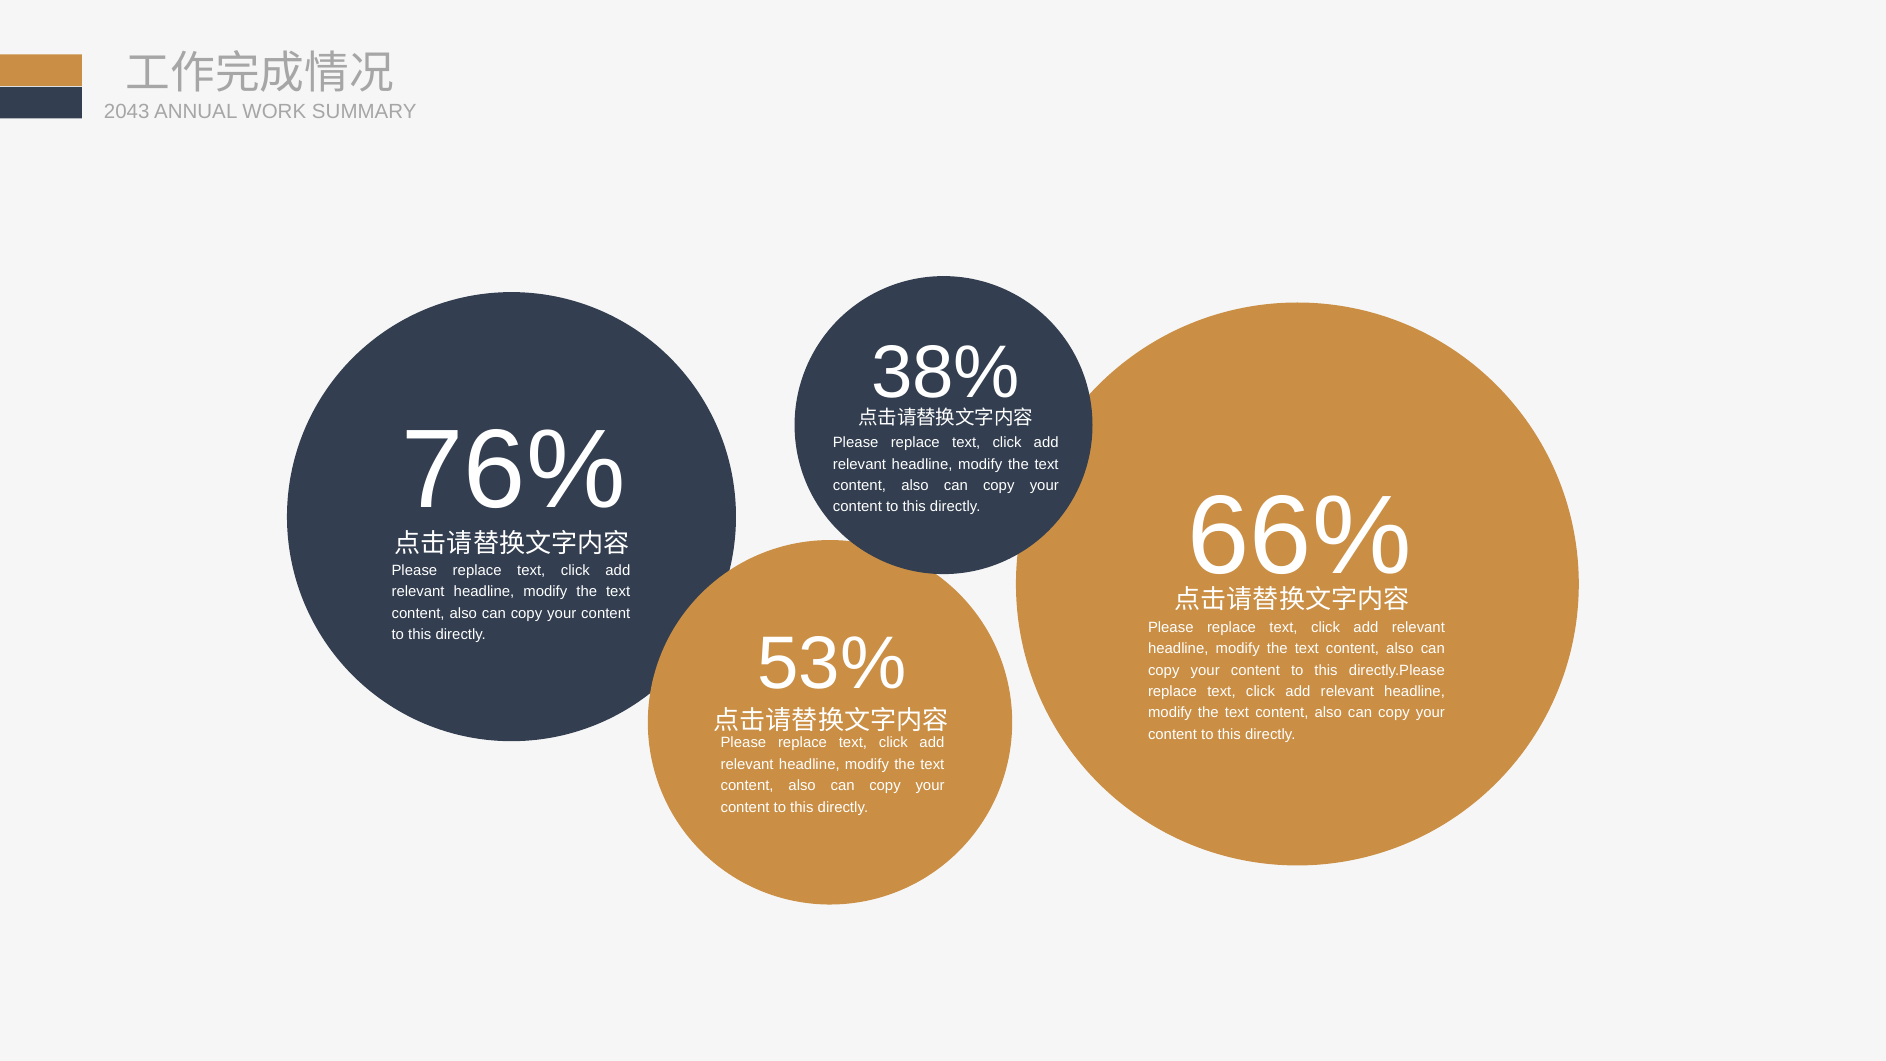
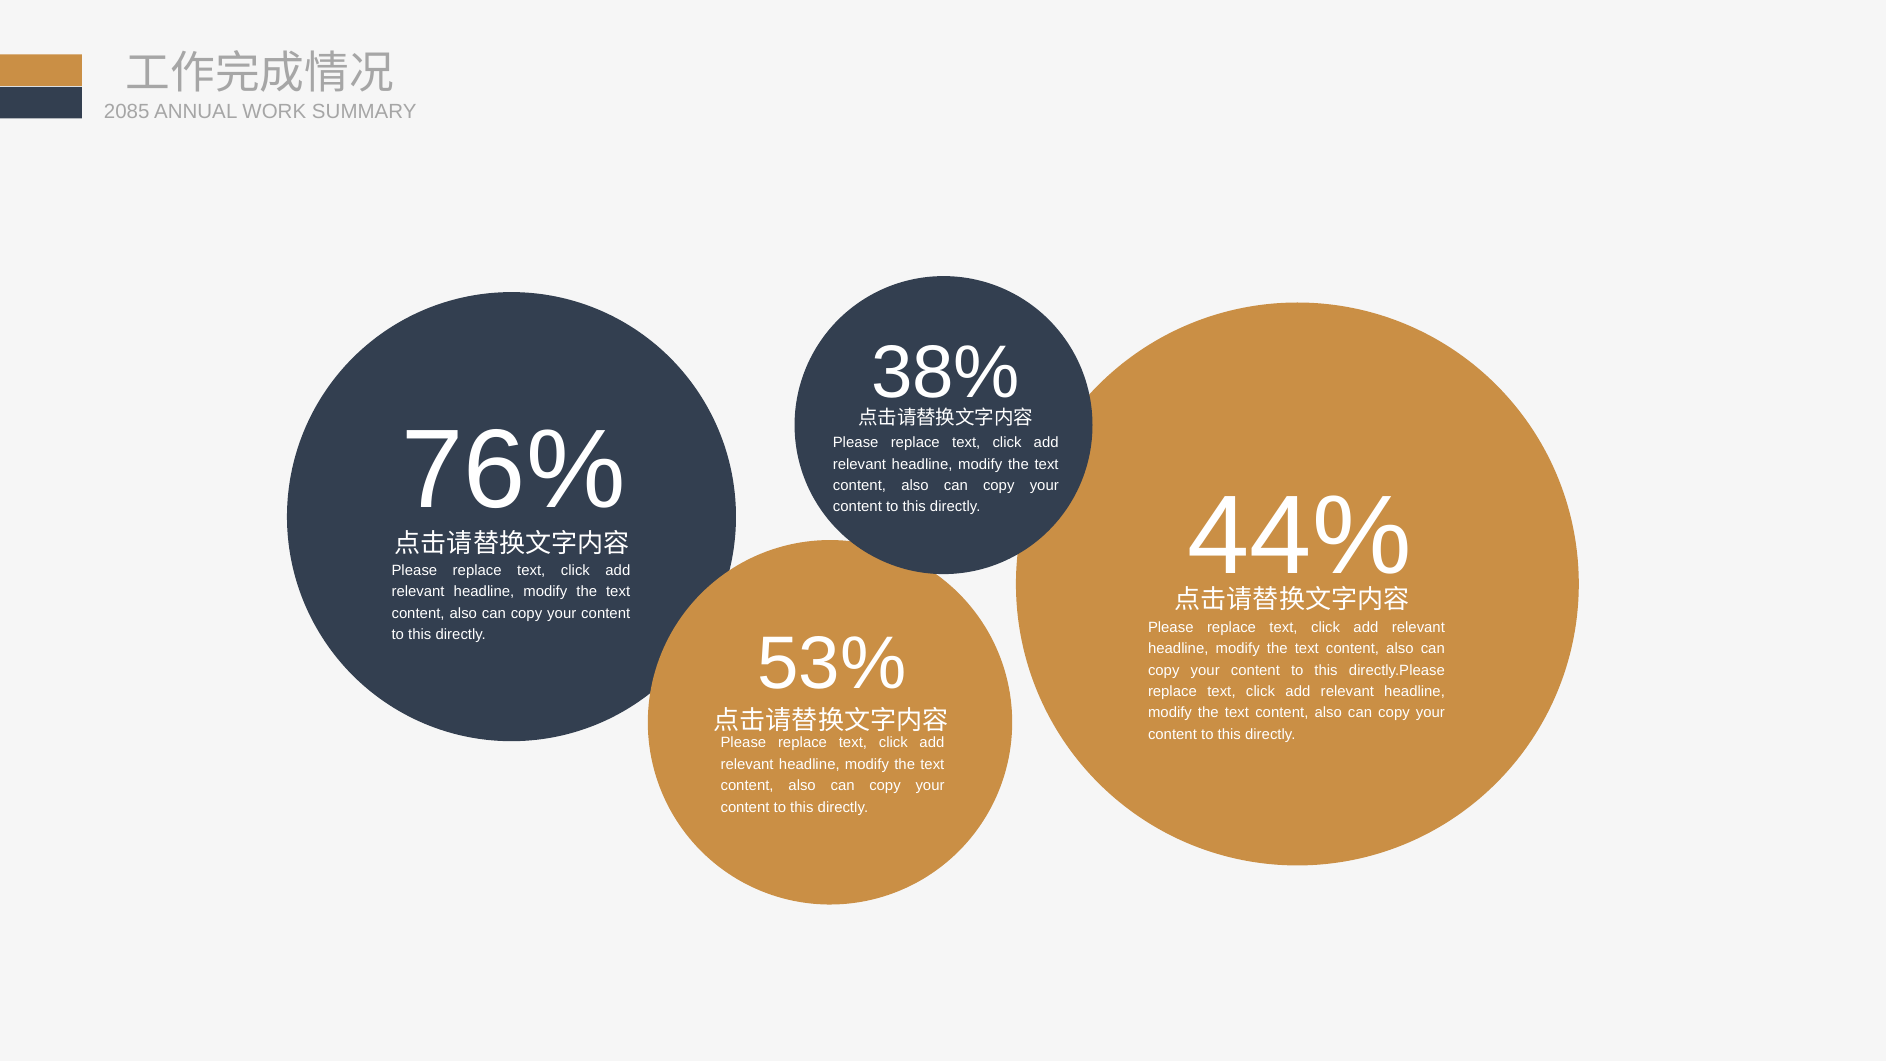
2043: 2043 -> 2085
66%: 66% -> 44%
